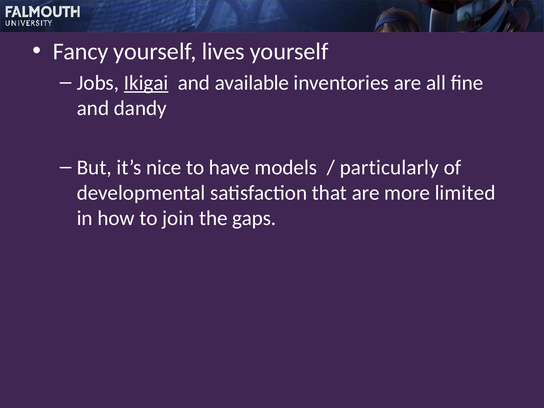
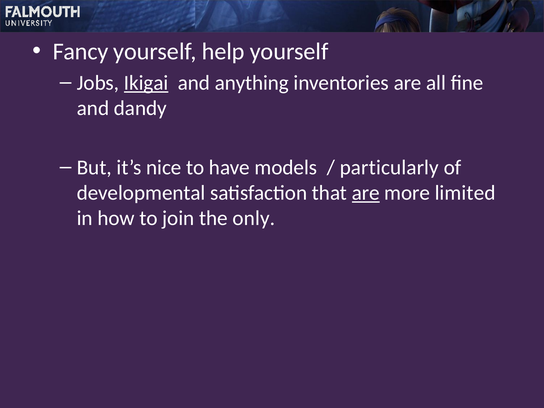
lives: lives -> help
available: available -> anything
are at (366, 193) underline: none -> present
gaps: gaps -> only
